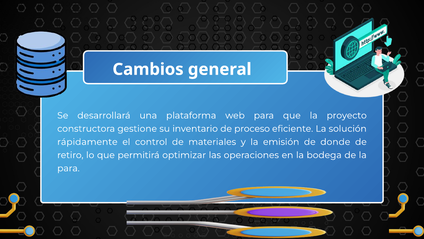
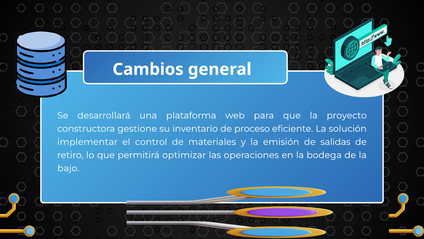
rápidamente: rápidamente -> implementar
donde: donde -> salidas
para at (68, 168): para -> bajo
